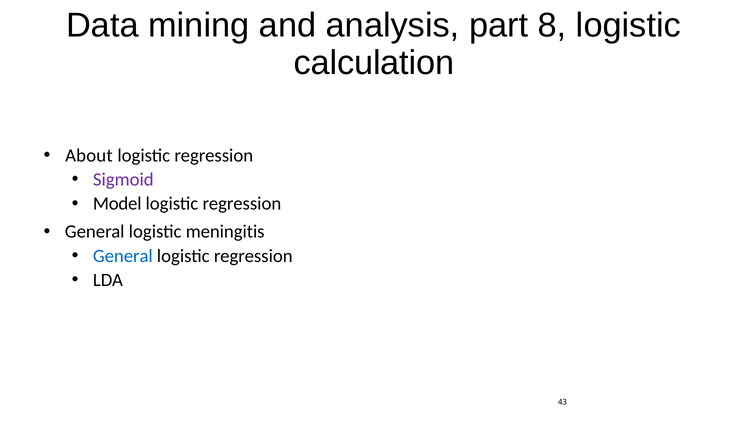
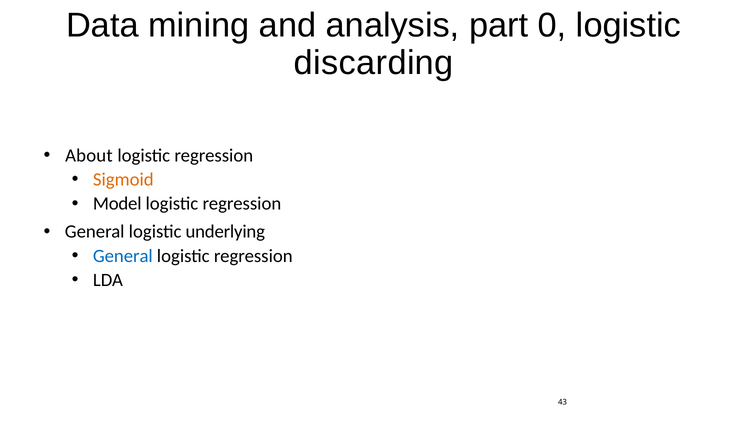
8: 8 -> 0
calculation: calculation -> discarding
Sigmoid colour: purple -> orange
meningitis: meningitis -> underlying
